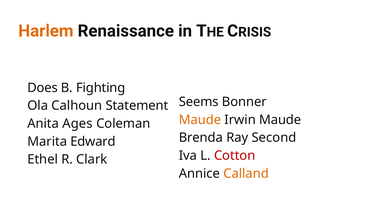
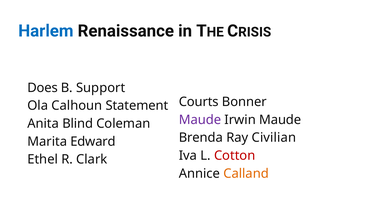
Harlem colour: orange -> blue
Fighting: Fighting -> Support
Seems: Seems -> Courts
Maude at (200, 119) colour: orange -> purple
Ages: Ages -> Blind
Second: Second -> Civilian
